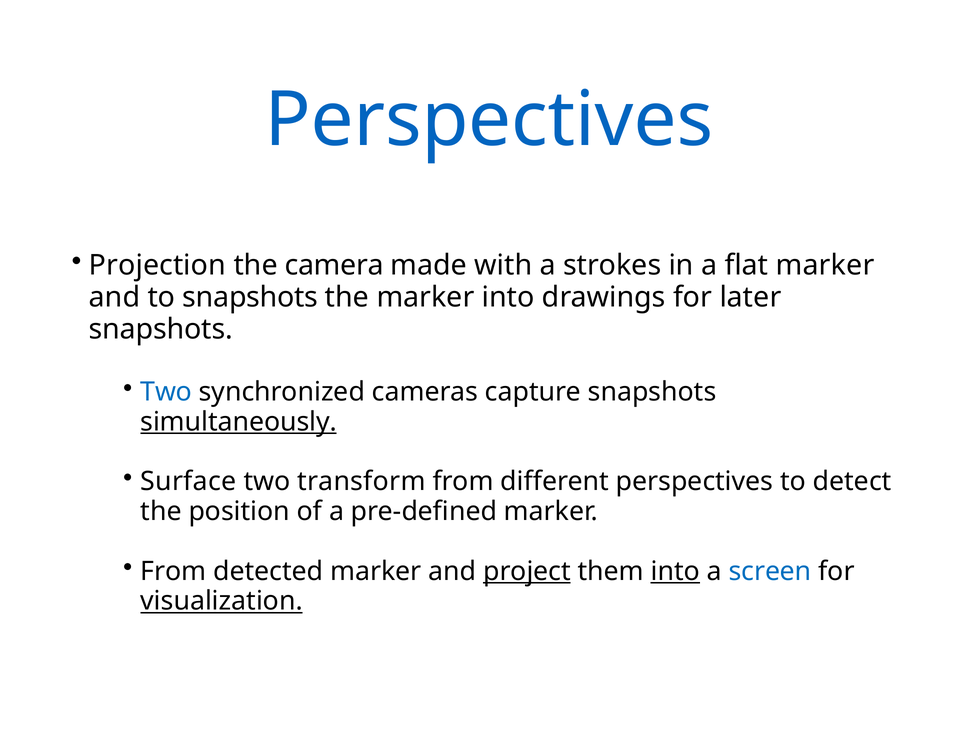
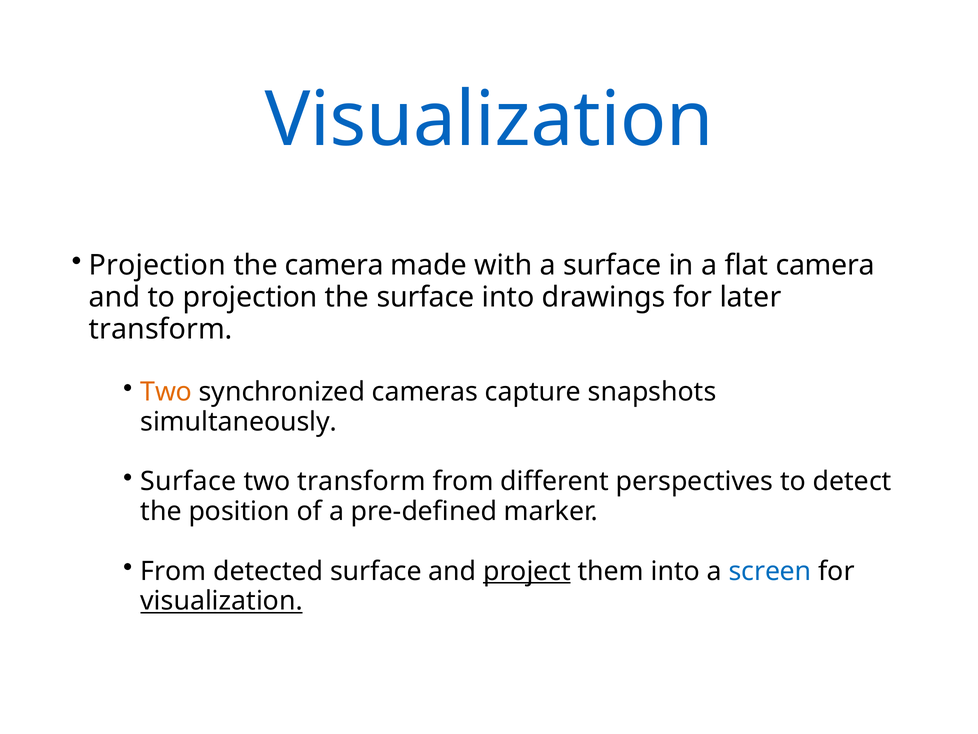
Perspectives at (489, 120): Perspectives -> Visualization
a strokes: strokes -> surface
flat marker: marker -> camera
to snapshots: snapshots -> projection
the marker: marker -> surface
snapshots at (161, 329): snapshots -> transform
Two at (166, 392) colour: blue -> orange
simultaneously underline: present -> none
detected marker: marker -> surface
into at (675, 571) underline: present -> none
